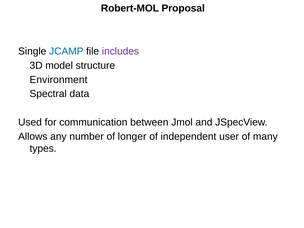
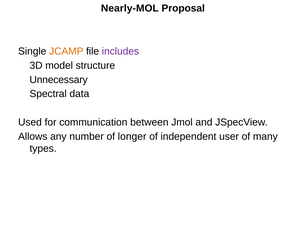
Robert-MOL: Robert-MOL -> Nearly-MOL
JCAMP colour: blue -> orange
Environment: Environment -> Unnecessary
